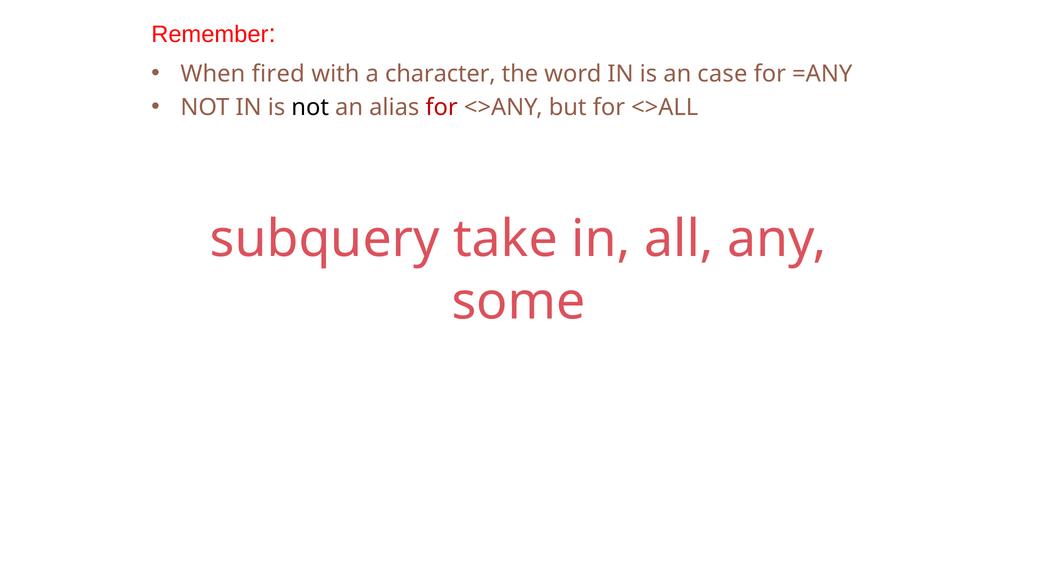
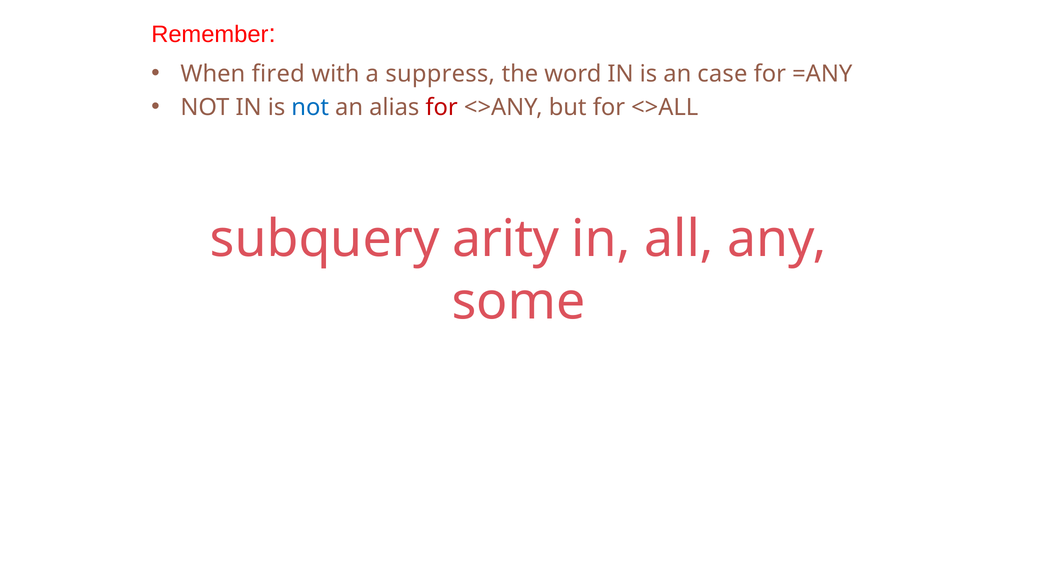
character: character -> suppress
not at (310, 107) colour: black -> blue
take: take -> arity
